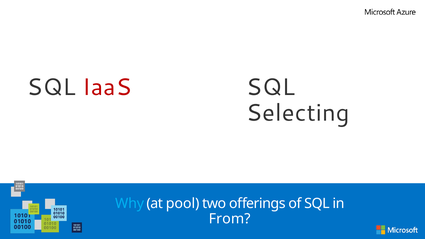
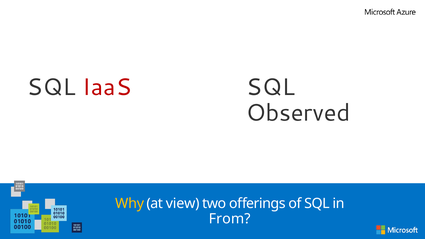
Selecting: Selecting -> Observed
Why colour: light blue -> yellow
pool: pool -> view
